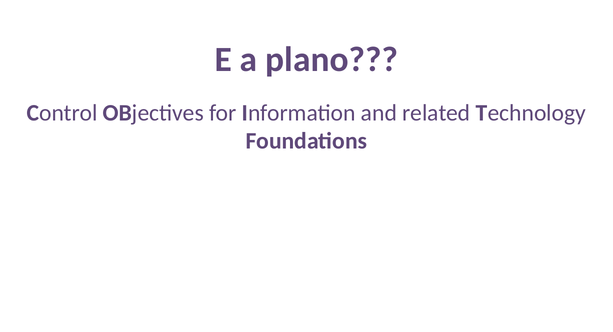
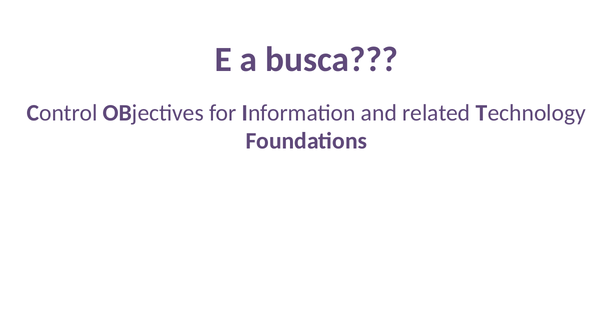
plano: plano -> busca
